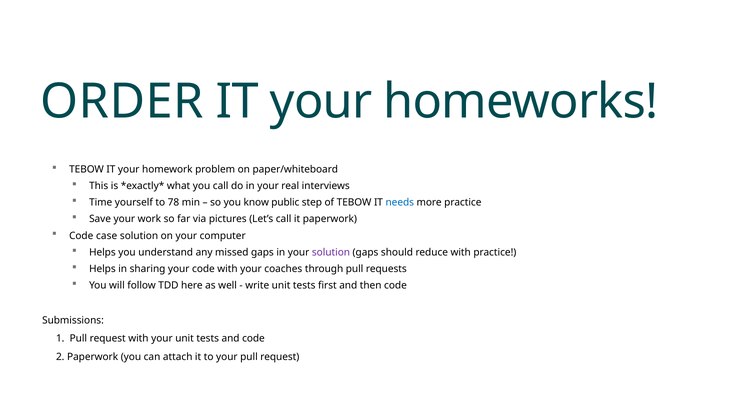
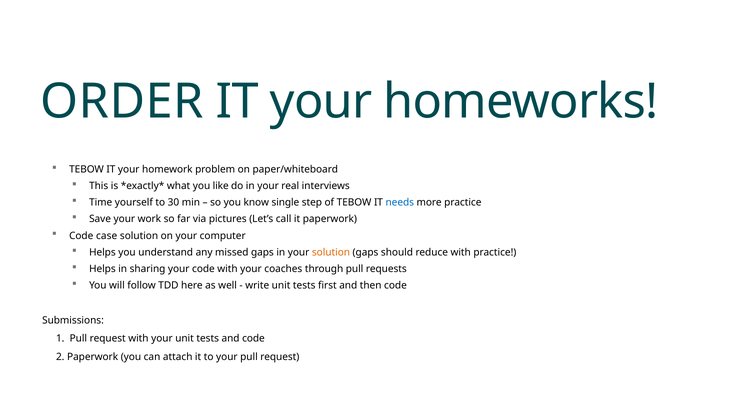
you call: call -> like
78: 78 -> 30
public: public -> single
solution at (331, 252) colour: purple -> orange
